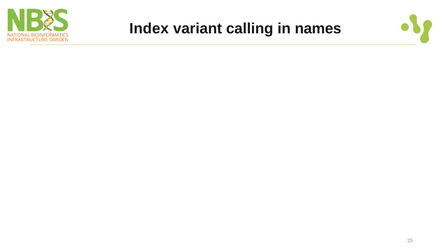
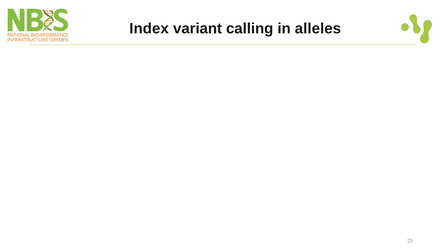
names: names -> alleles
